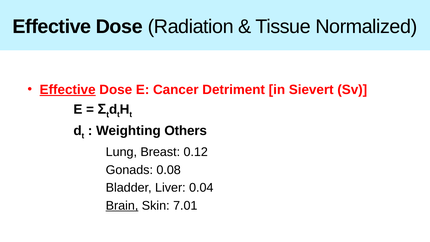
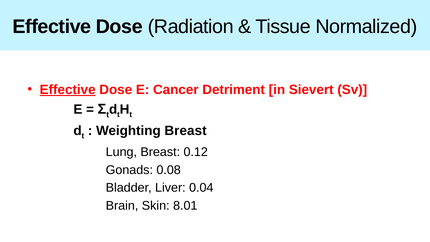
Weighting Others: Others -> Breast
Brain underline: present -> none
7.01: 7.01 -> 8.01
